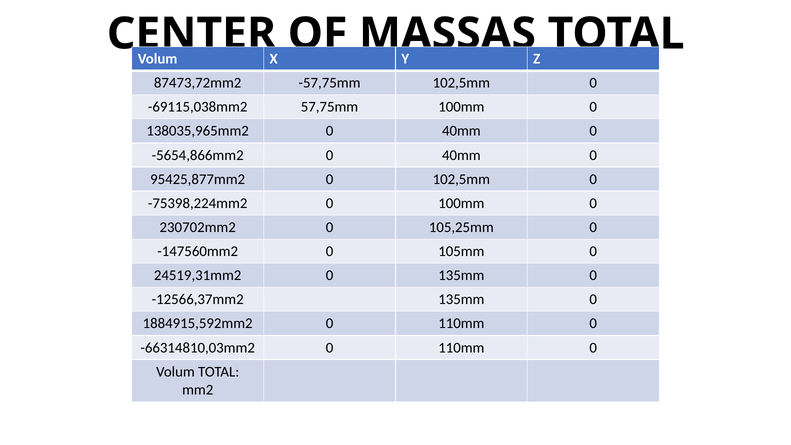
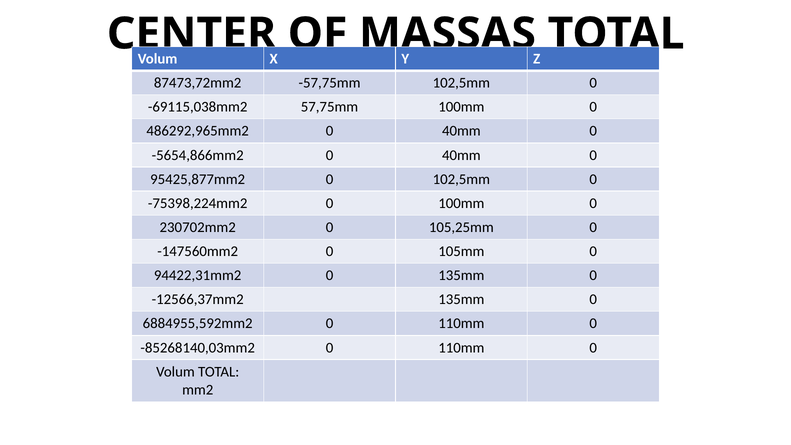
138035,965mm2: 138035,965mm2 -> 486292,965mm2
24519,31mm2: 24519,31mm2 -> 94422,31mm2
1884915,592mm2: 1884915,592mm2 -> 6884955,592mm2
-66314810,03mm2: -66314810,03mm2 -> -85268140,03mm2
